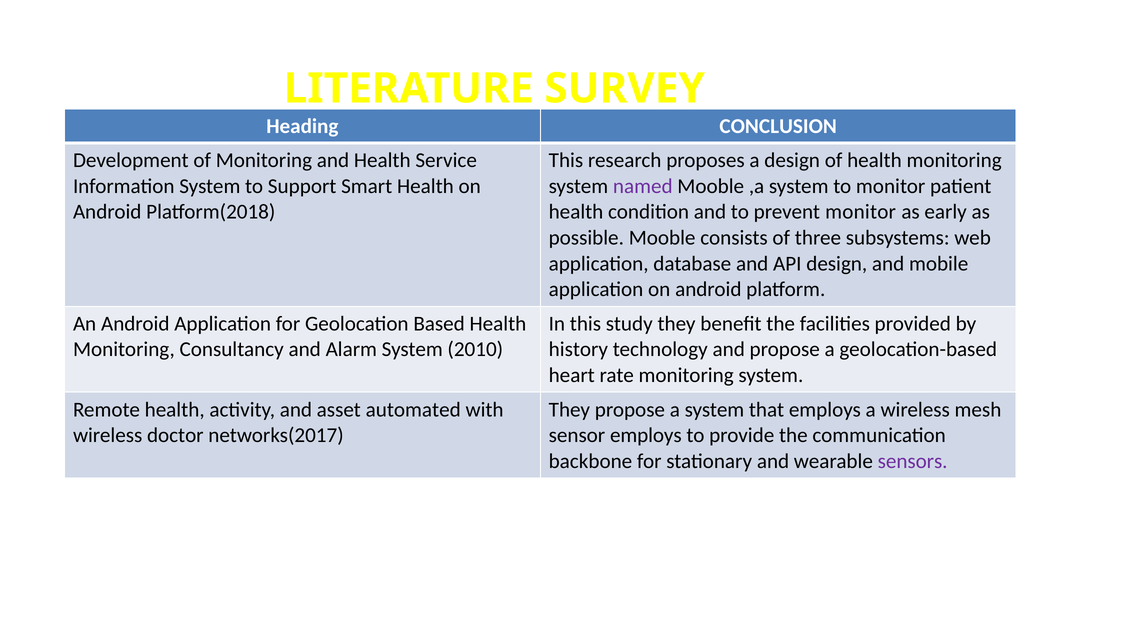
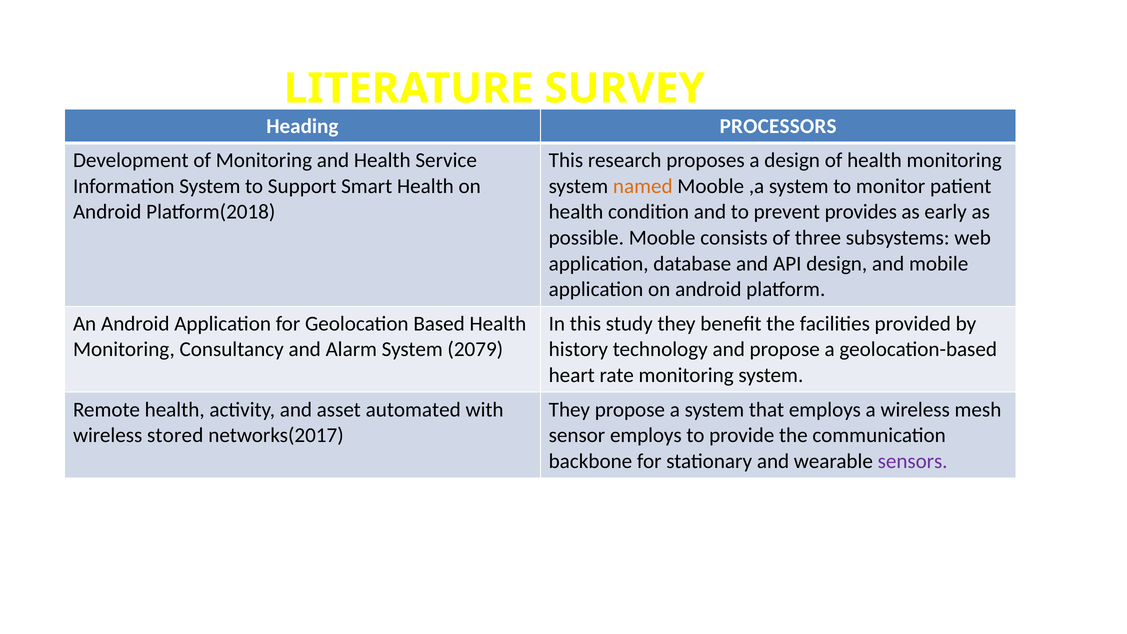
CONCLUSION: CONCLUSION -> PROCESSORS
named colour: purple -> orange
prevent monitor: monitor -> provides
2010: 2010 -> 2079
doctor: doctor -> stored
